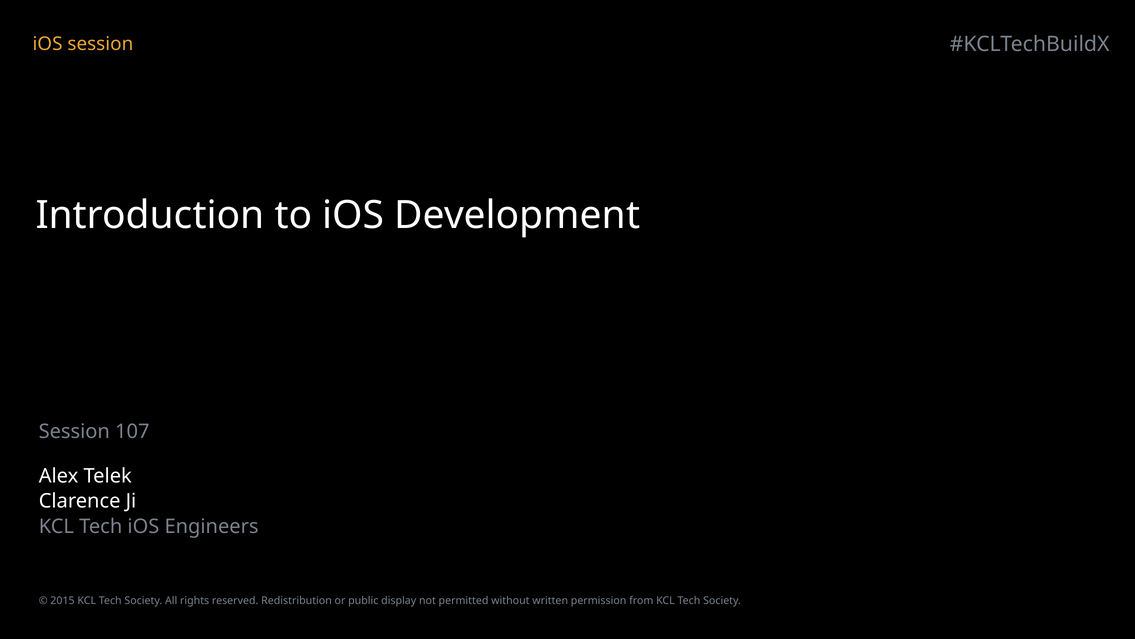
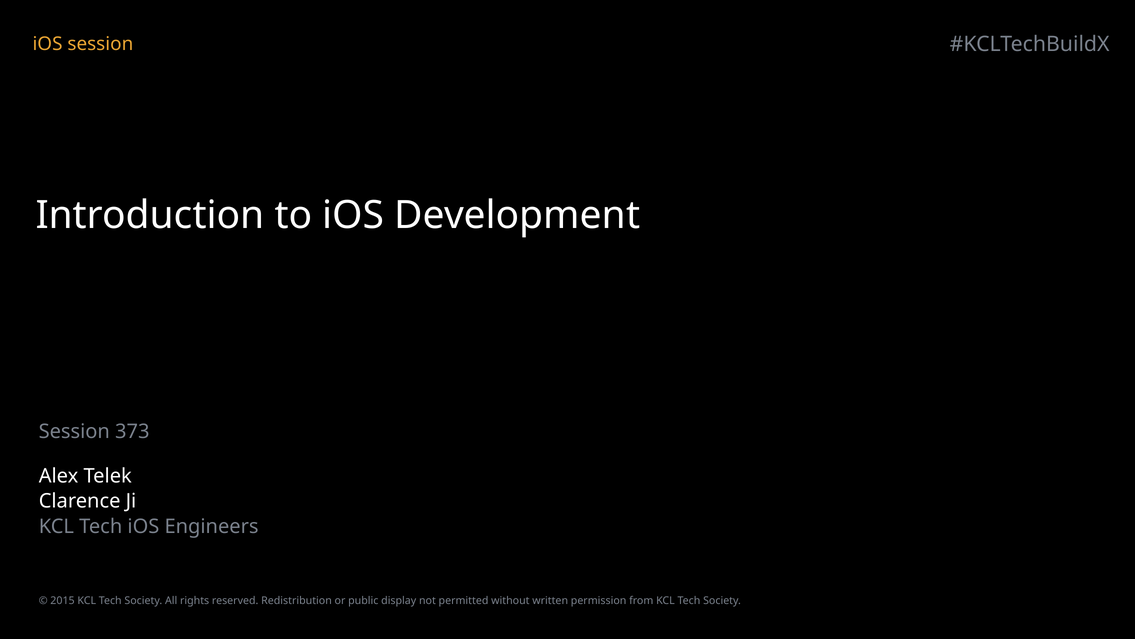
107: 107 -> 373
